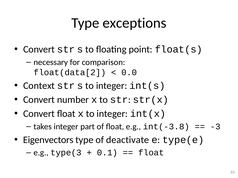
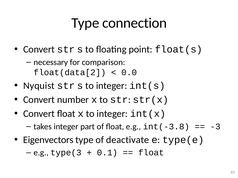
exceptions: exceptions -> connection
Context: Context -> Nyquist
